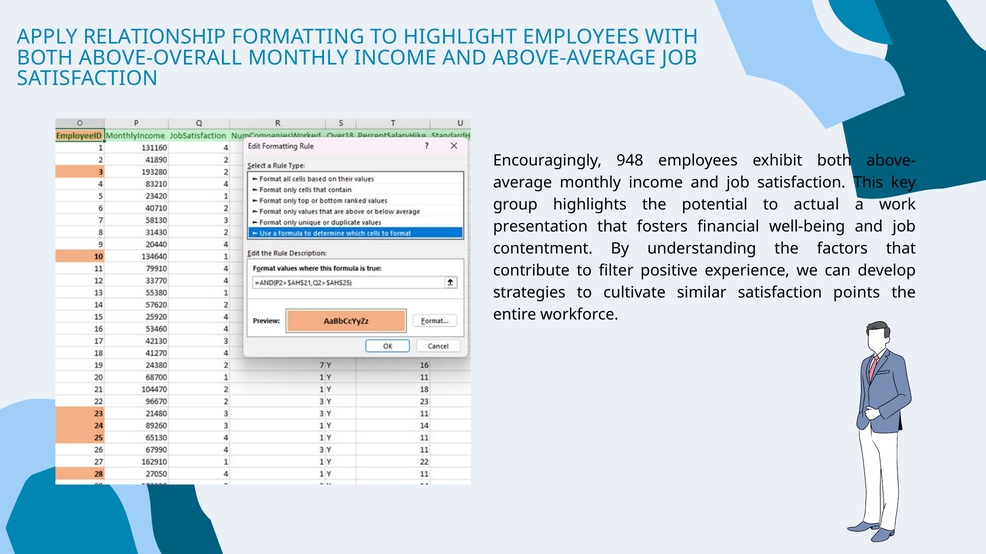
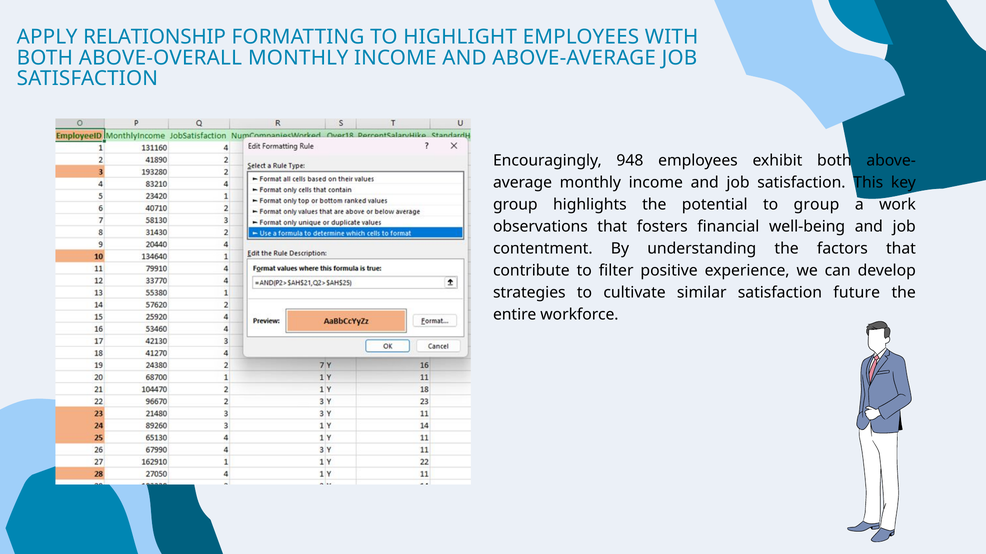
to actual: actual -> group
presentation: presentation -> observations
points: points -> future
